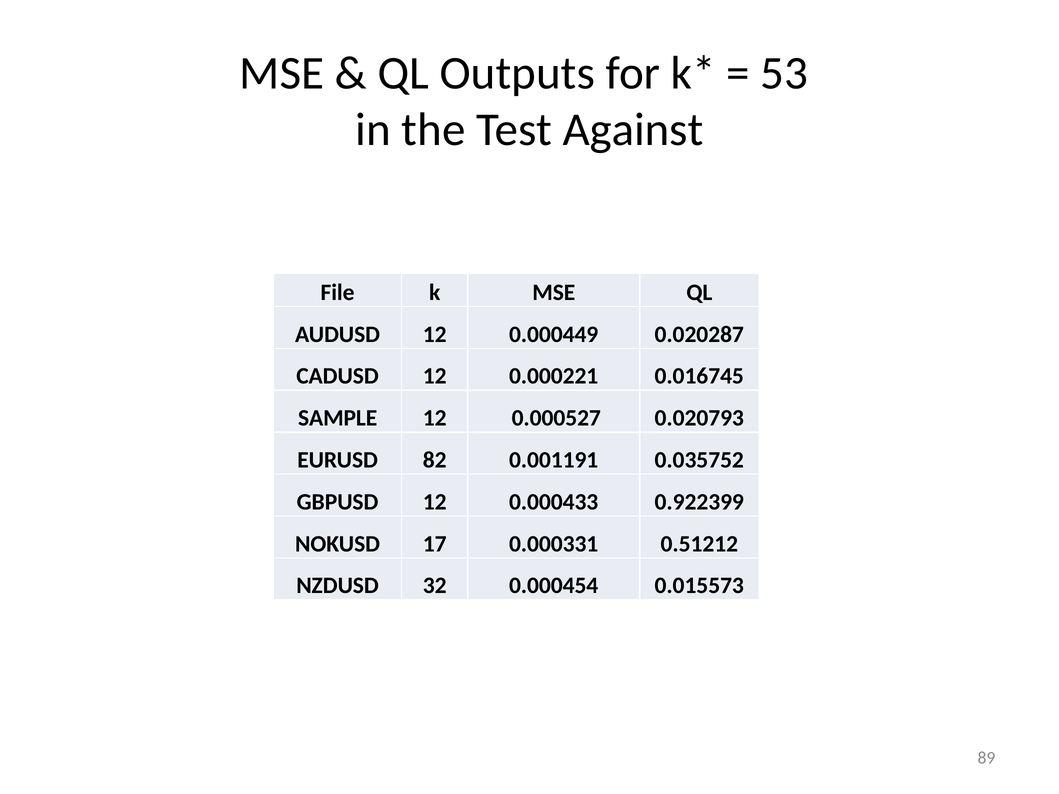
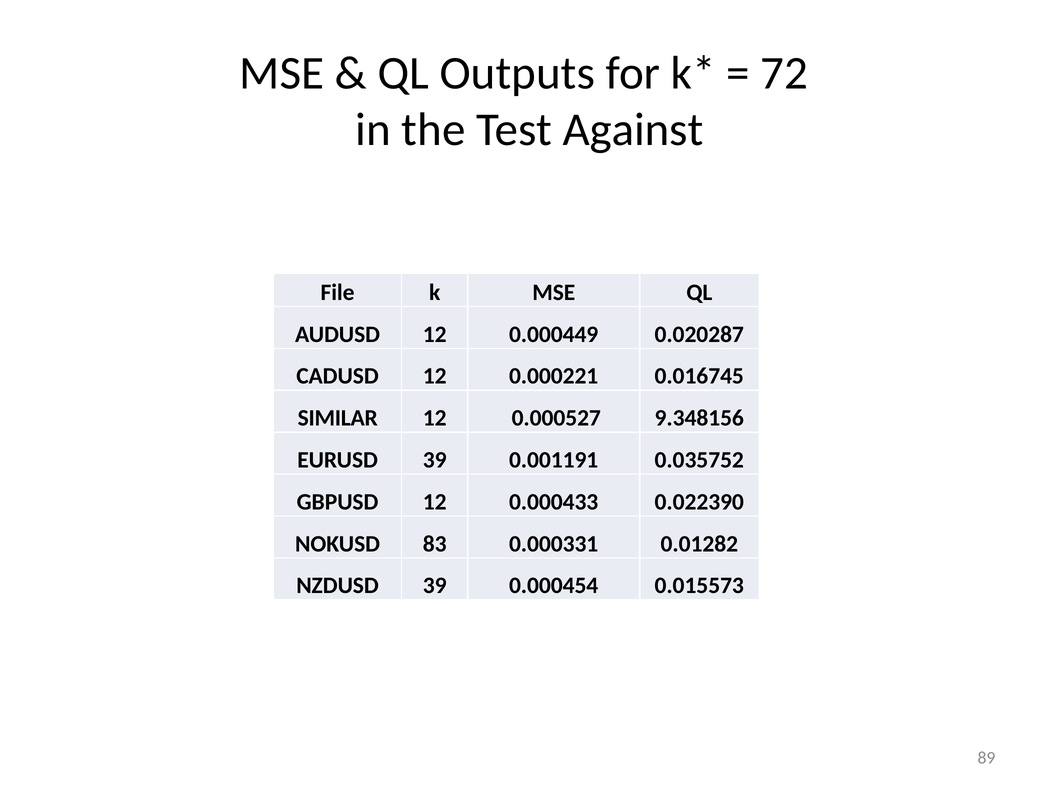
53: 53 -> 72
SAMPLE: SAMPLE -> SIMILAR
0.020793: 0.020793 -> 9.348156
EURUSD 82: 82 -> 39
0.922399: 0.922399 -> 0.022390
17: 17 -> 83
0.51212: 0.51212 -> 0.01282
NZDUSD 32: 32 -> 39
